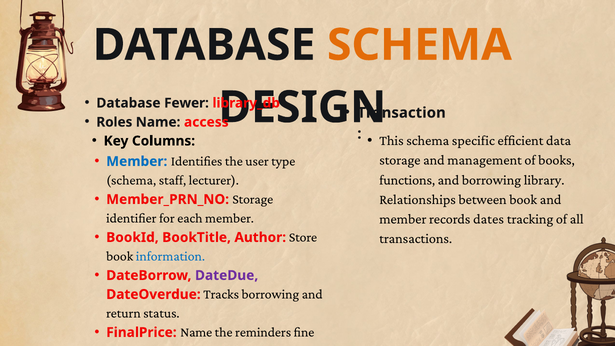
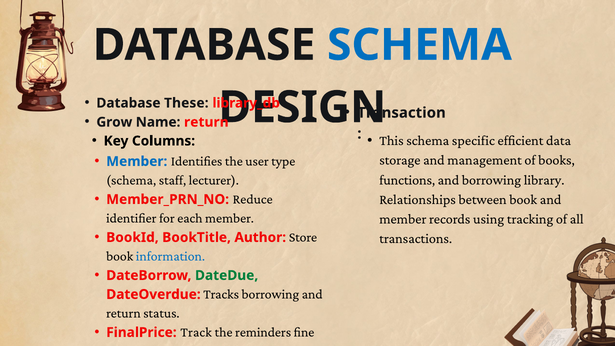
SCHEMA at (419, 45) colour: orange -> blue
Fewer: Fewer -> These
Roles: Roles -> Grow
Name access: access -> return
Member_PRN_NO Storage: Storage -> Reduce
dates: dates -> using
DateDue colour: purple -> green
FinalPrice Name: Name -> Track
